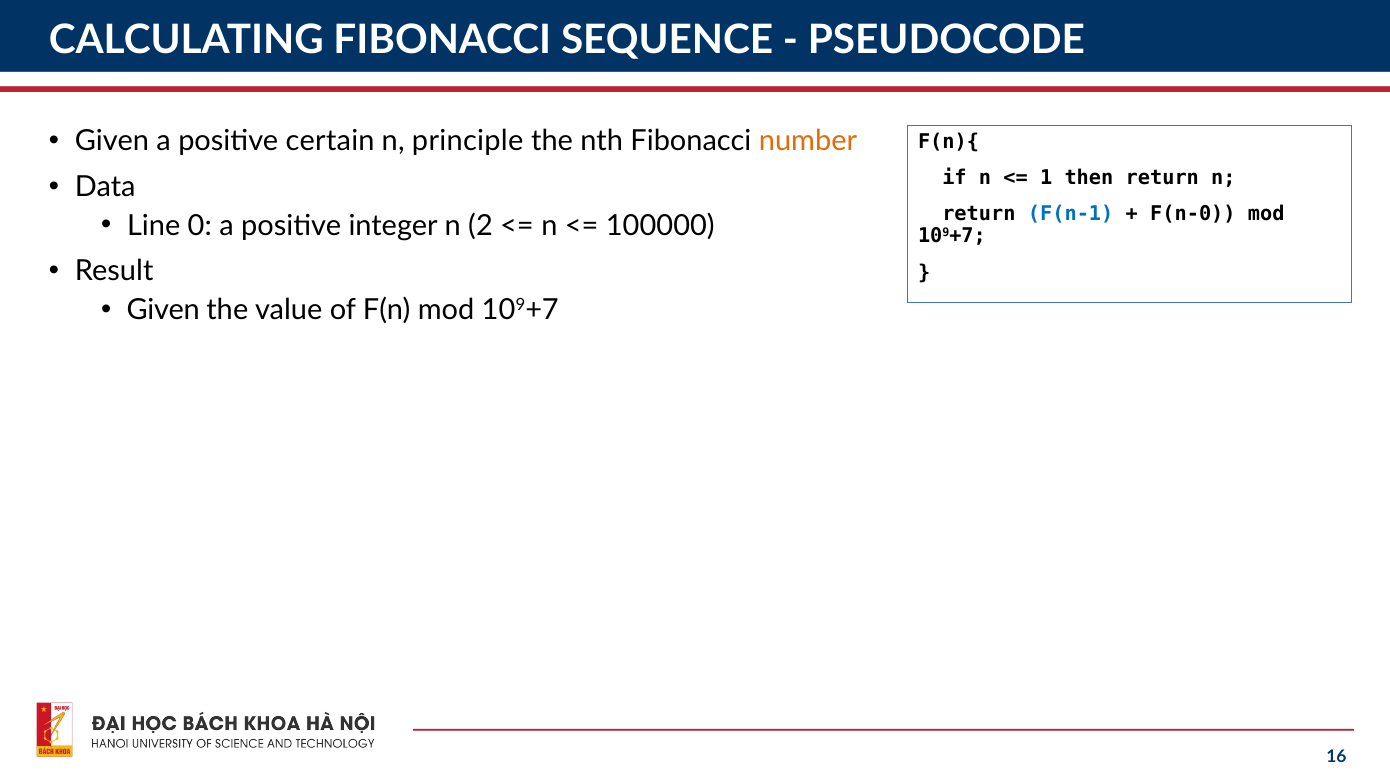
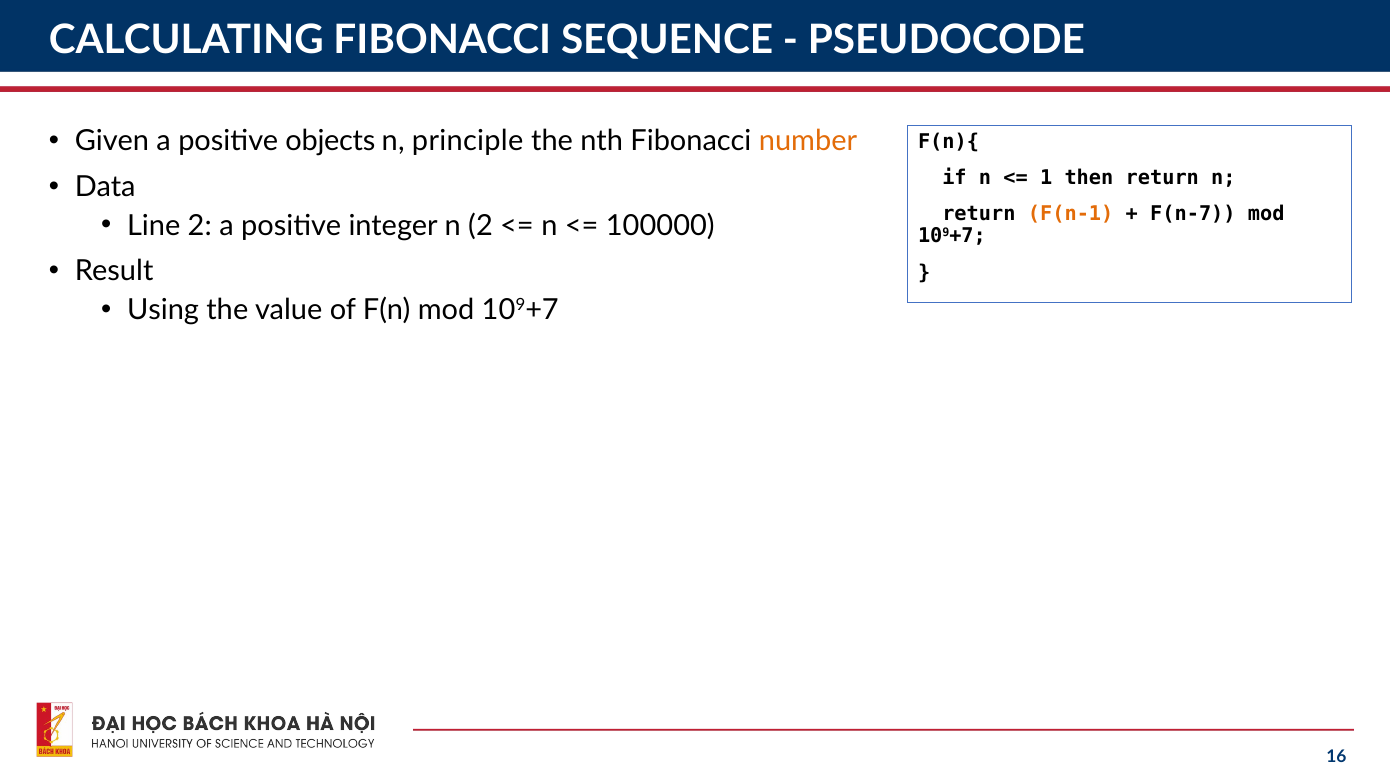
certain: certain -> objects
F(n-1 colour: blue -> orange
F(n-0: F(n-0 -> F(n-7
Line 0: 0 -> 2
Given at (163, 310): Given -> Using
